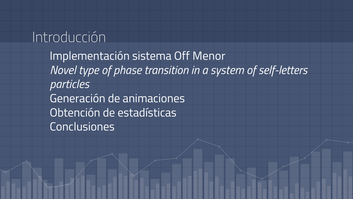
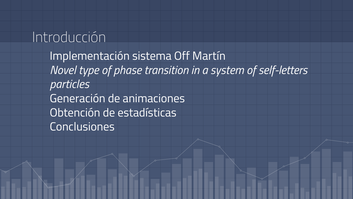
Menor: Menor -> Martín
